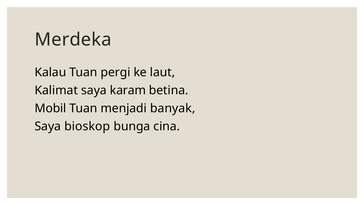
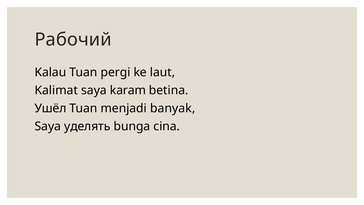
Merdeka: Merdeka -> Рабочий
Mobil: Mobil -> Ушёл
bioskop: bioskop -> уделять
